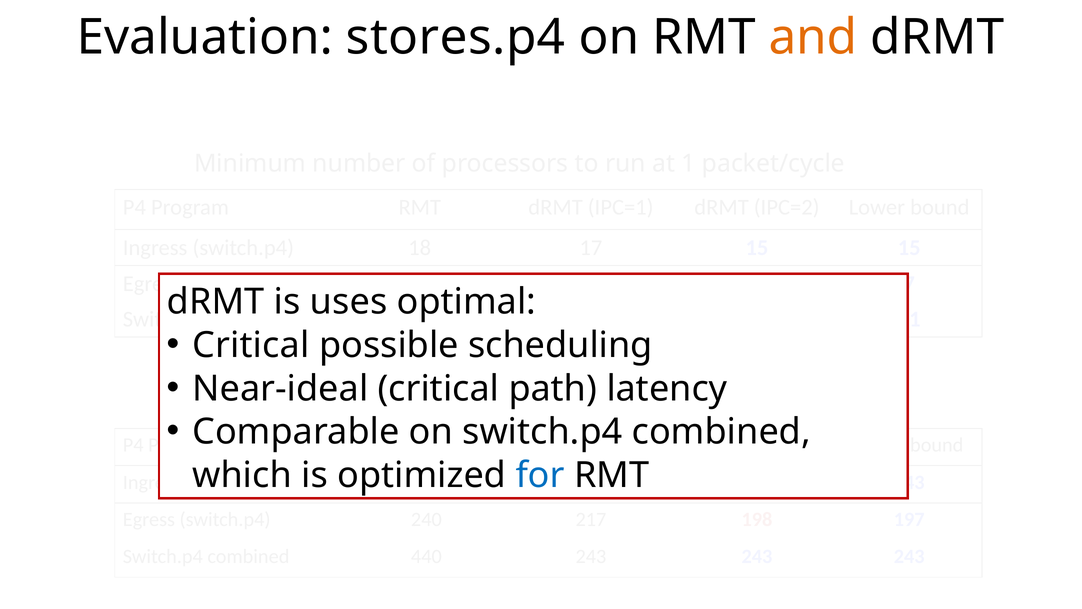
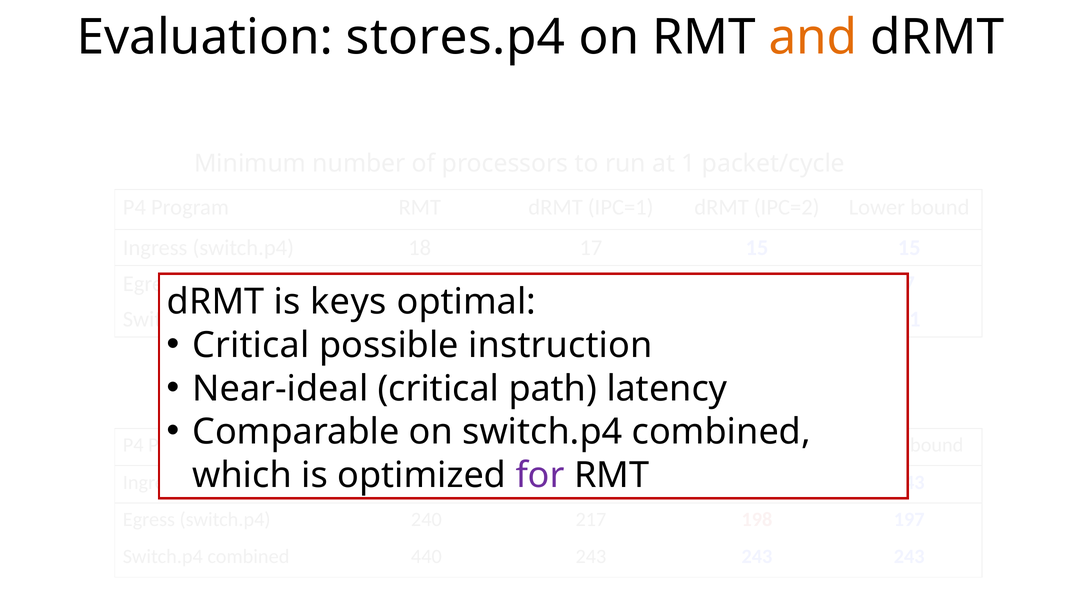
uses: uses -> keys
scheduling: scheduling -> instruction
for colour: blue -> purple
